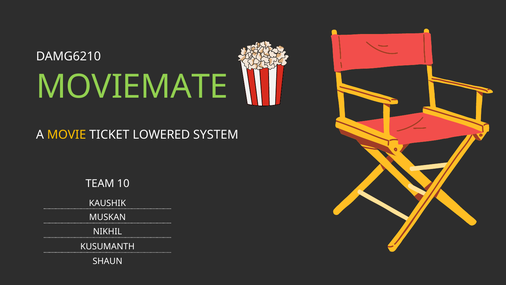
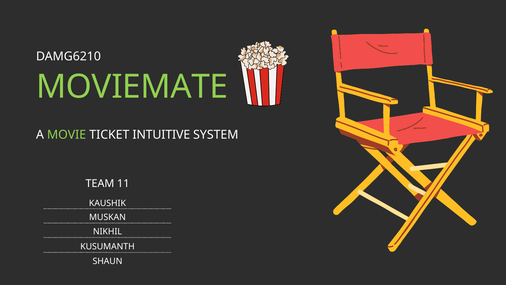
MOVIE colour: yellow -> light green
LOWERED: LOWERED -> INTUITIVE
10: 10 -> 11
